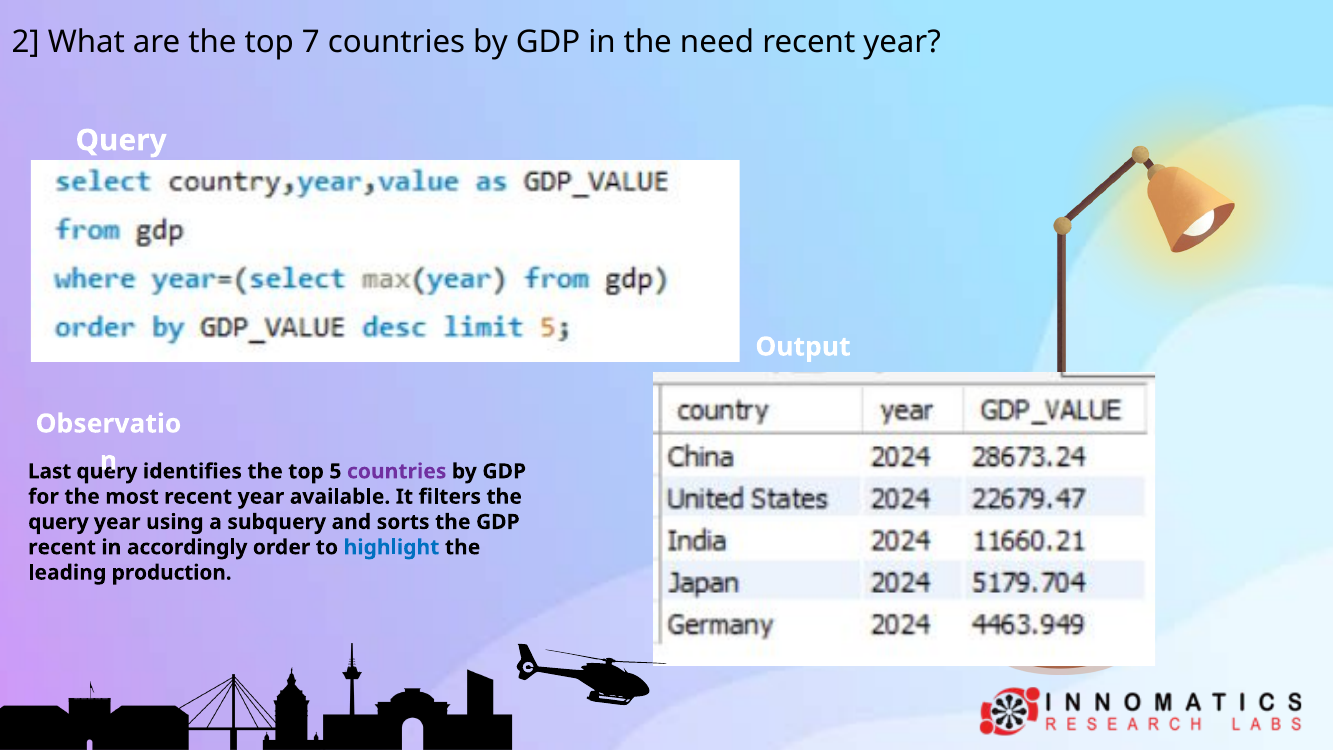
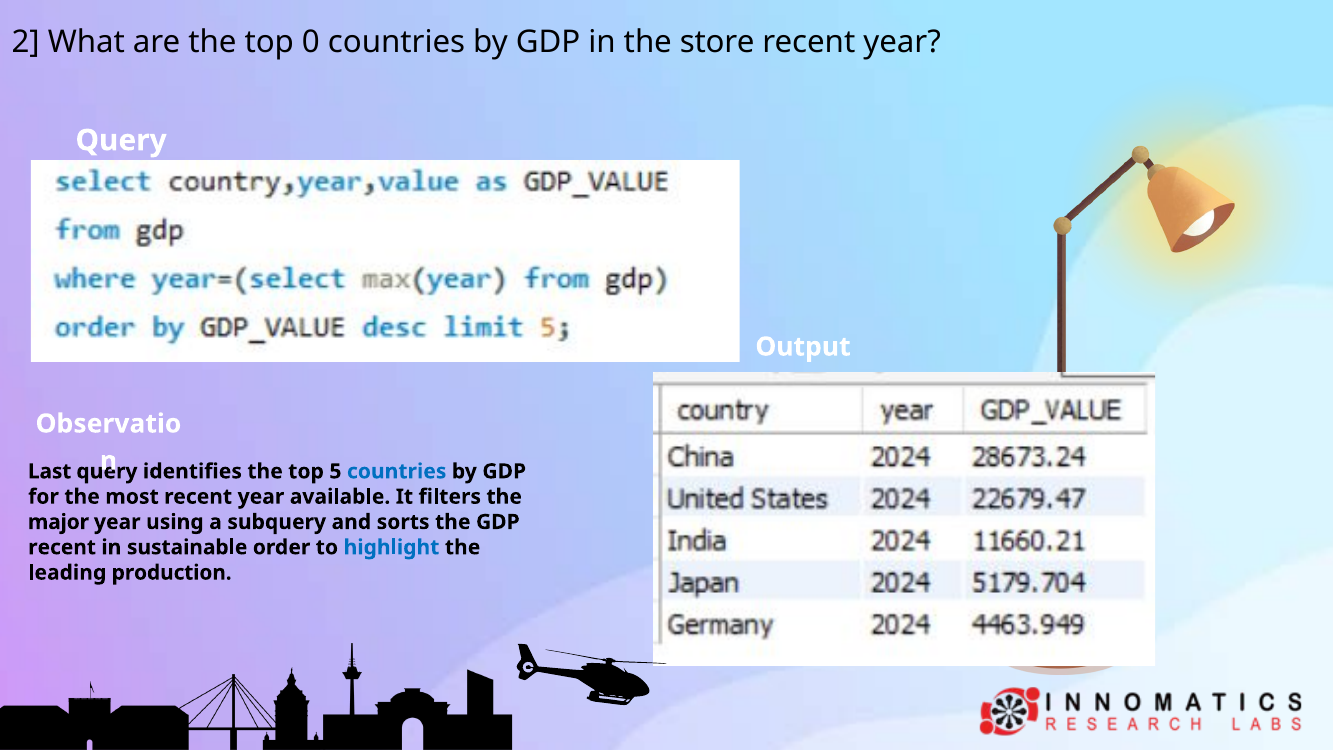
7: 7 -> 0
need: need -> store
countries at (397, 471) colour: purple -> blue
query at (58, 522): query -> major
accordingly: accordingly -> sustainable
